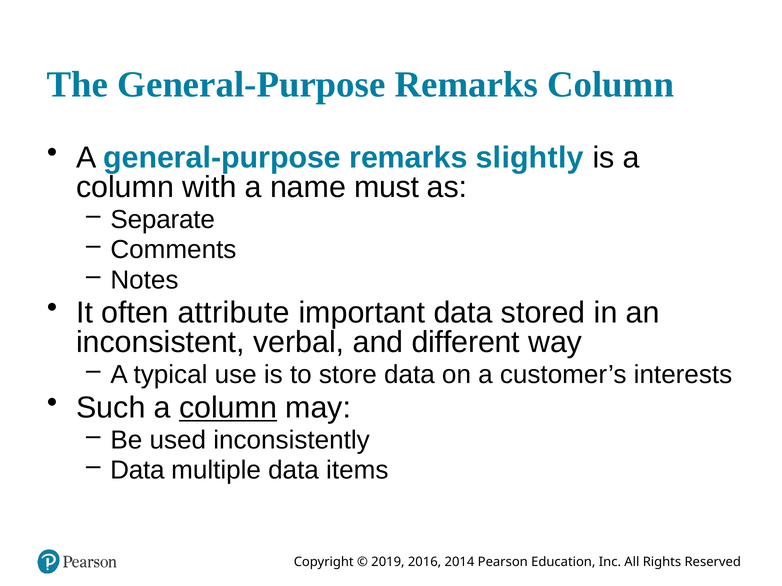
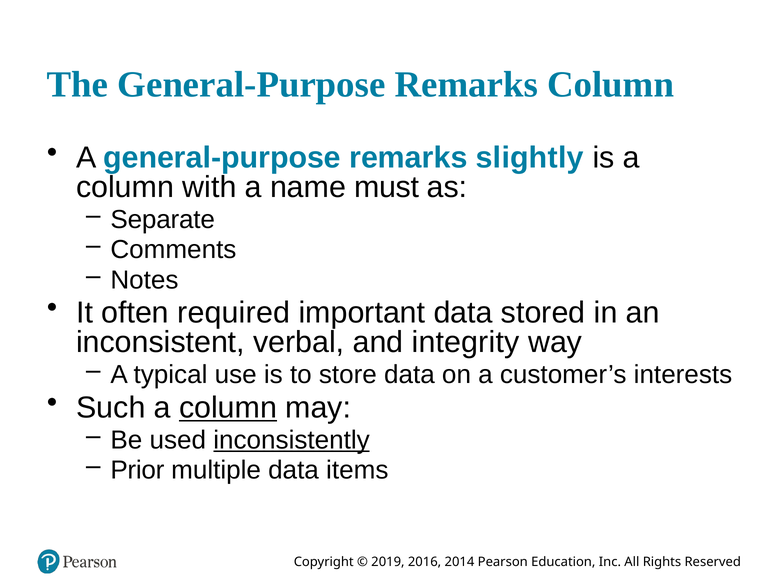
attribute: attribute -> required
different: different -> integrity
inconsistently underline: none -> present
Data at (137, 471): Data -> Prior
